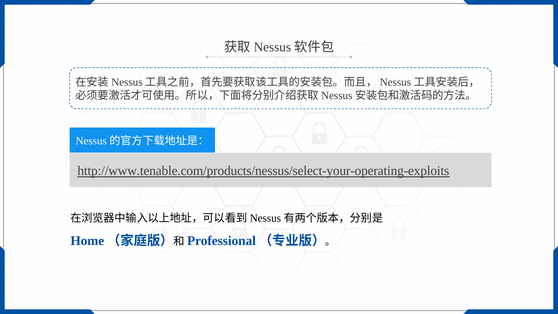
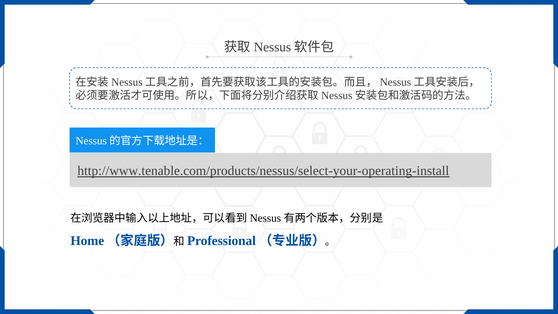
http://www.tenable.com/products/nessus/select-your-operating-exploits: http://www.tenable.com/products/nessus/select-your-operating-exploits -> http://www.tenable.com/products/nessus/select-your-operating-install
